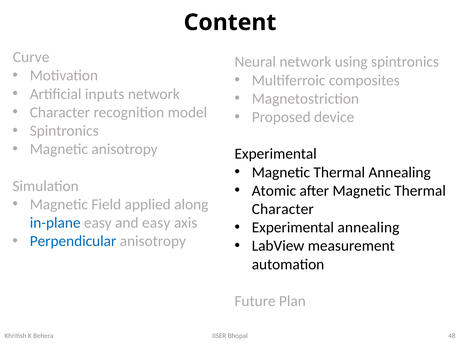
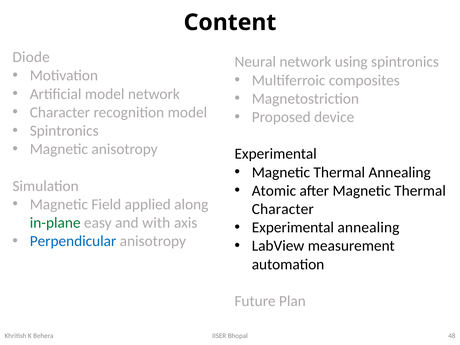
Curve: Curve -> Diode
Artificial inputs: inputs -> model
in-plane colour: blue -> green
and easy: easy -> with
